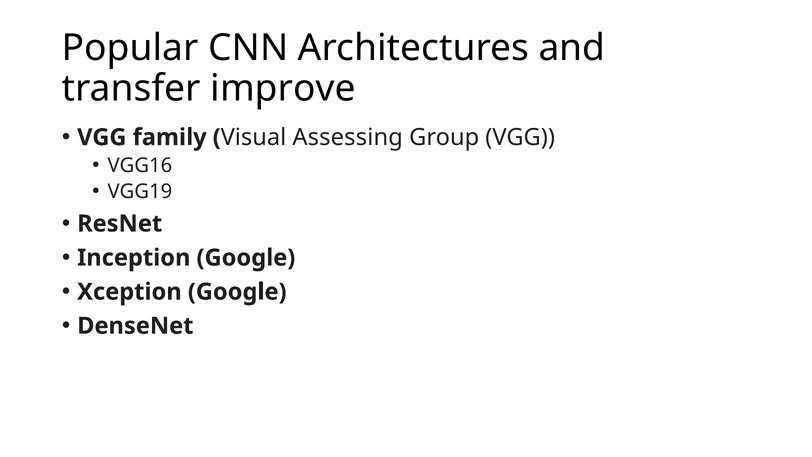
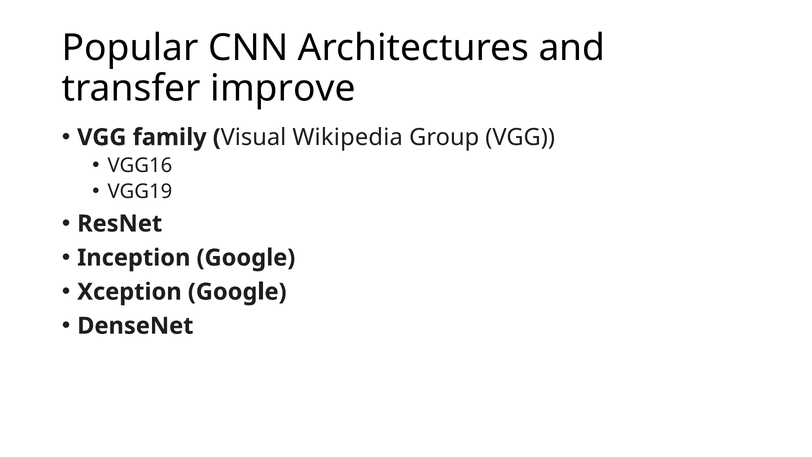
Assessing: Assessing -> Wikipedia
